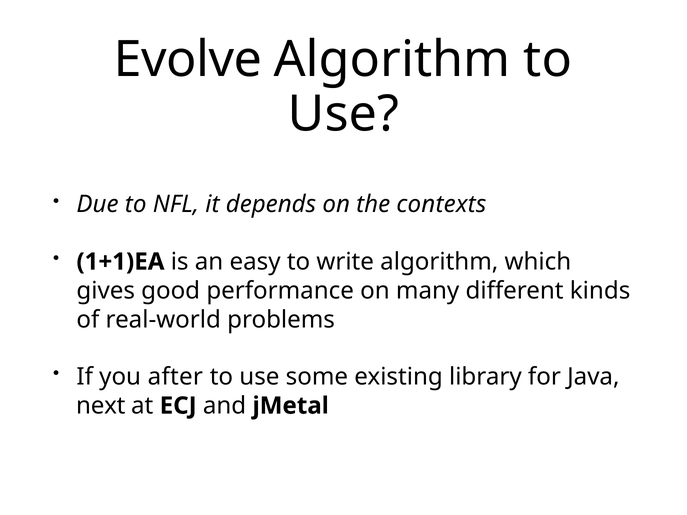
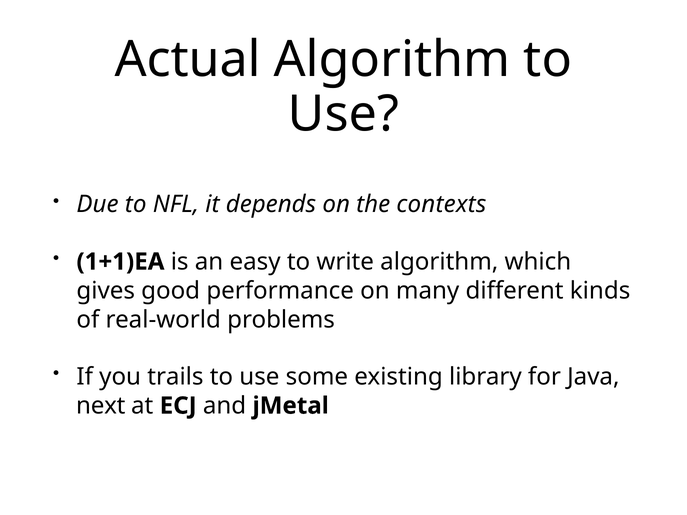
Evolve: Evolve -> Actual
after: after -> trails
